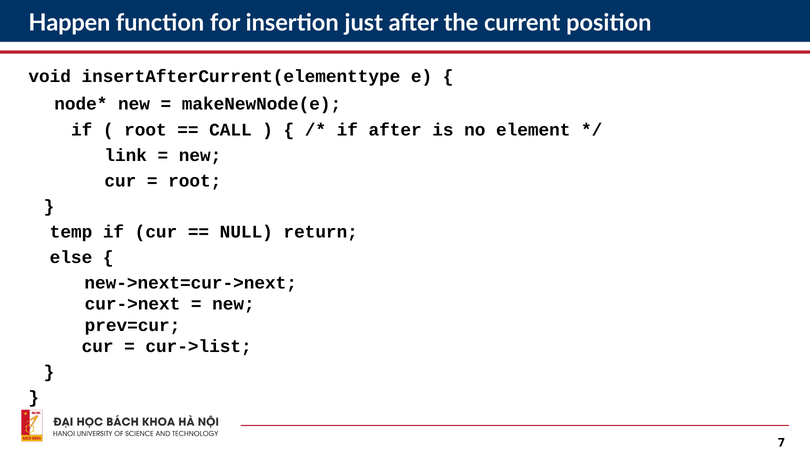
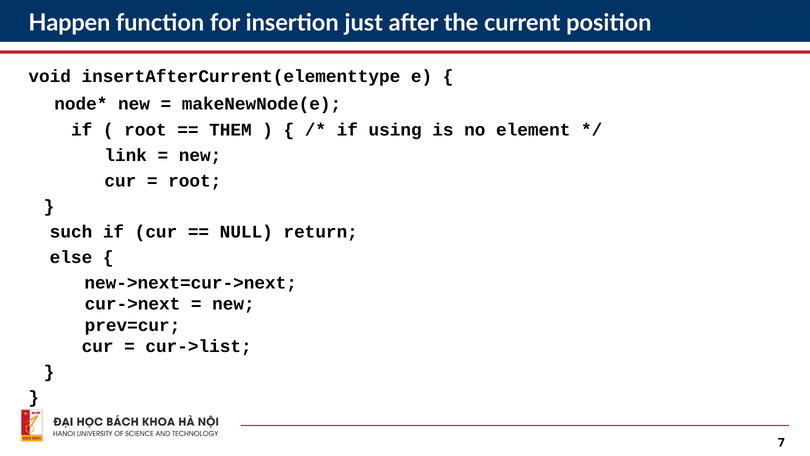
CALL: CALL -> THEM
if after: after -> using
temp: temp -> such
